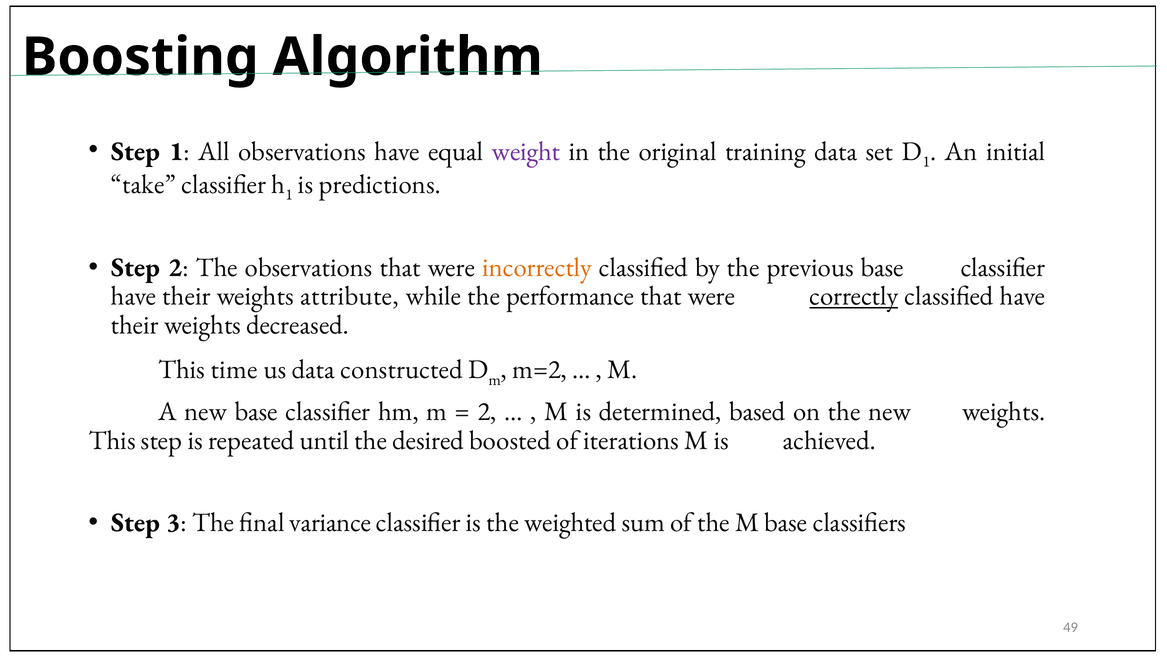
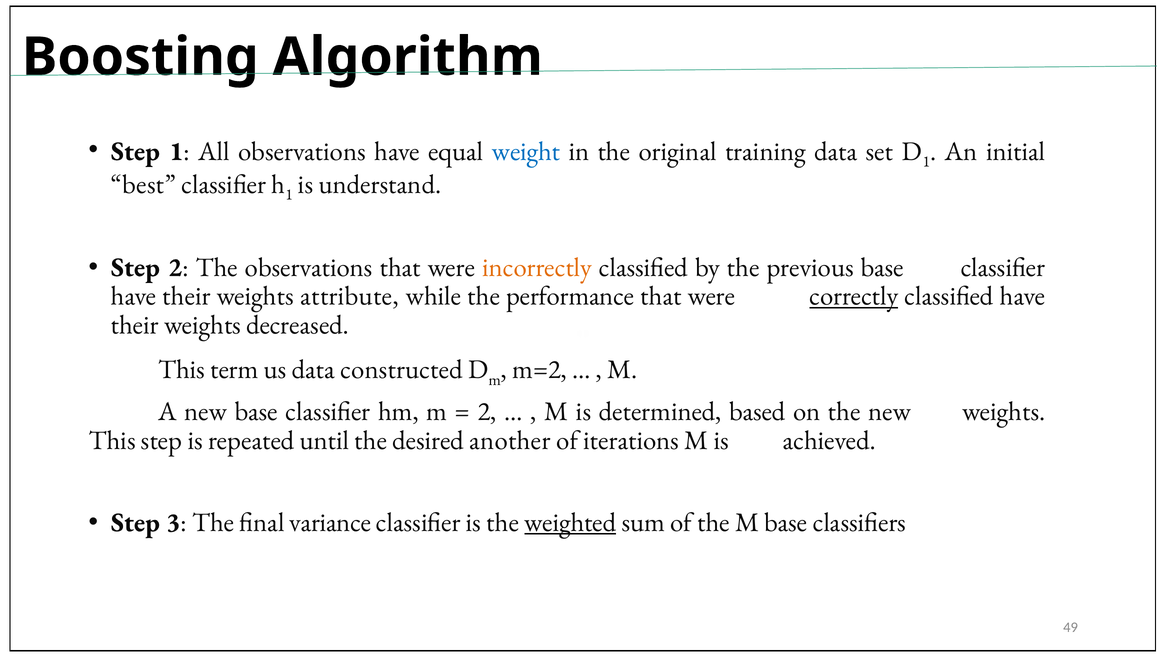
weight colour: purple -> blue
take: take -> best
predictions: predictions -> understand
time: time -> term
boosted: boosted -> another
weighted underline: none -> present
